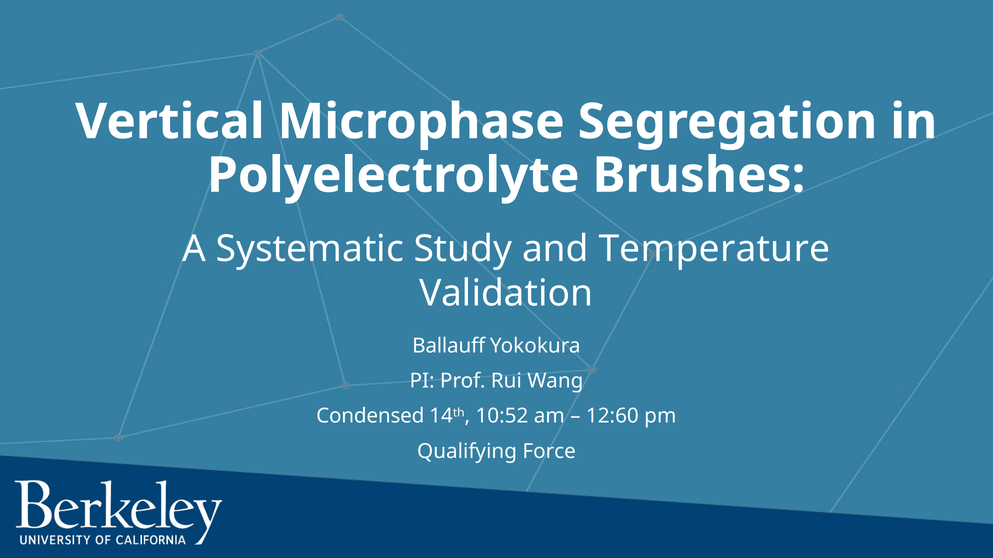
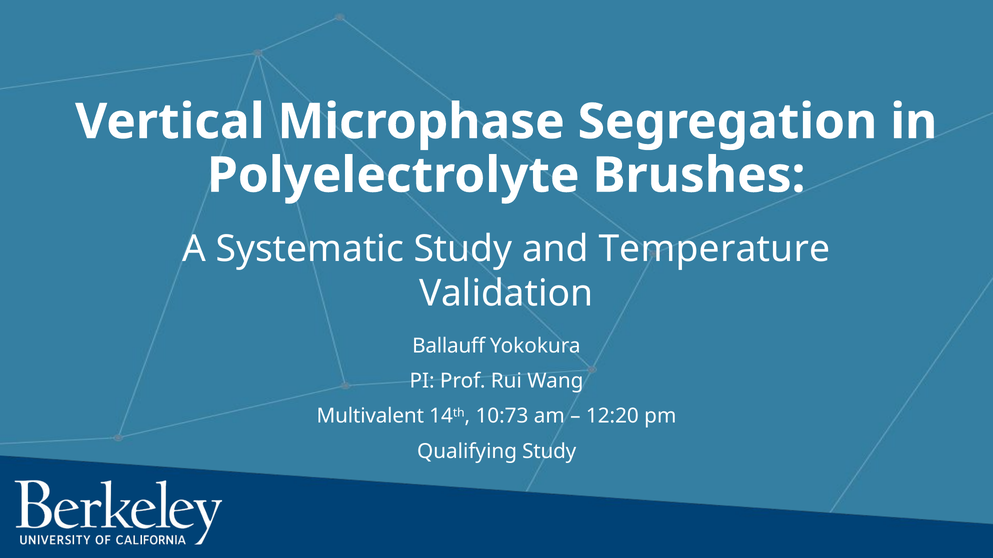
Condensed: Condensed -> Multivalent
10:52: 10:52 -> 10:73
12:60: 12:60 -> 12:20
Qualifying Force: Force -> Study
